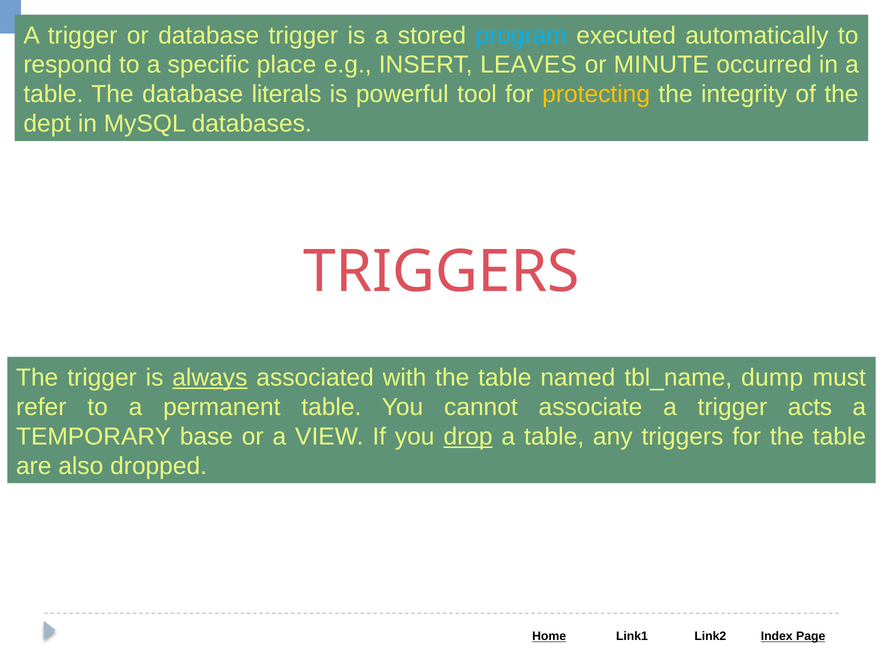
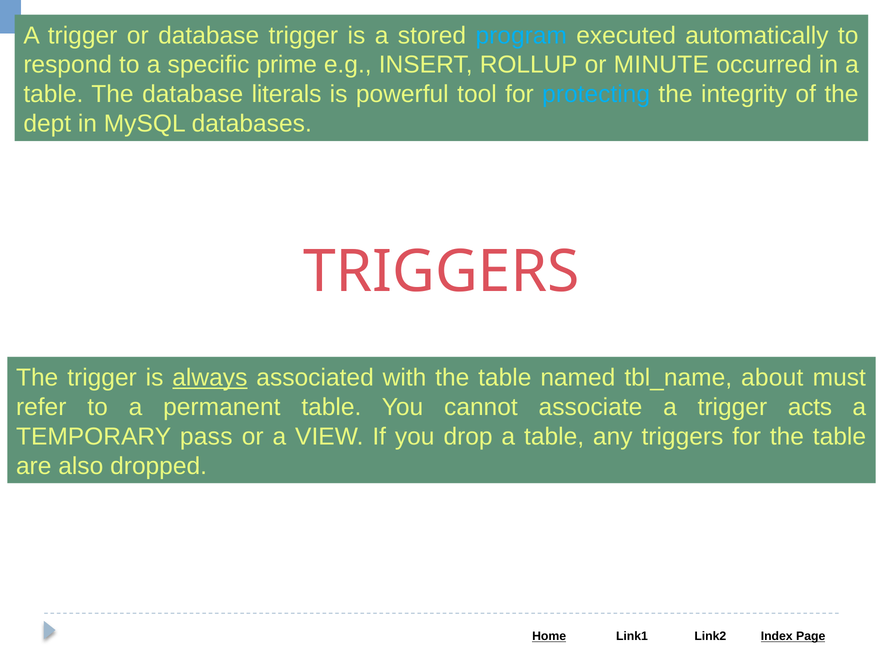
place: place -> prime
LEAVES: LEAVES -> ROLLUP
protecting colour: yellow -> light blue
dump: dump -> about
base: base -> pass
drop underline: present -> none
